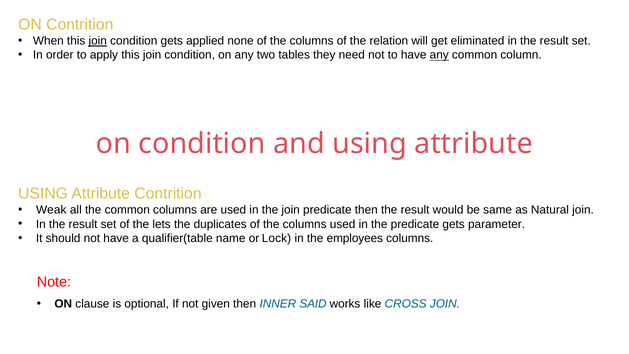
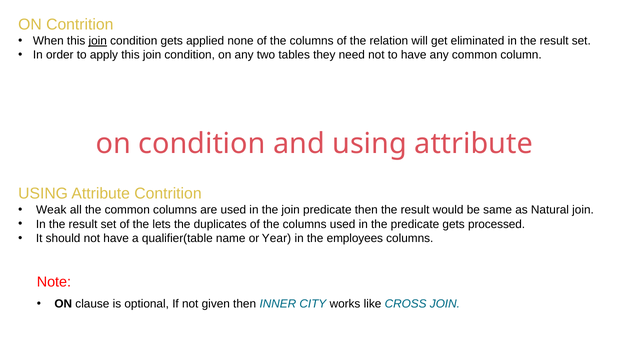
any at (439, 55) underline: present -> none
parameter: parameter -> processed
Lock: Lock -> Year
SAID: SAID -> CITY
